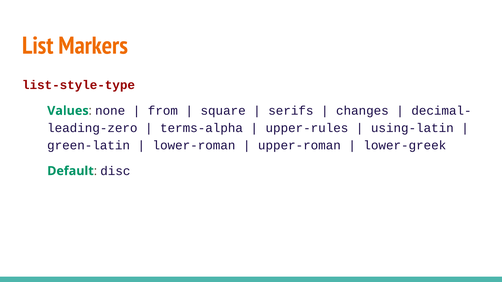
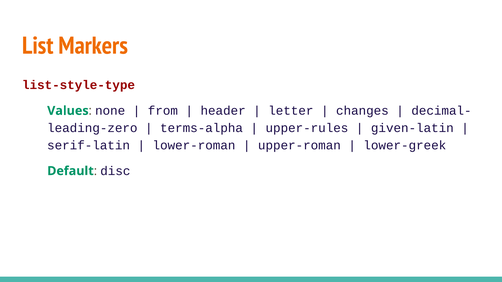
square: square -> header
serifs: serifs -> letter
using-latin: using-latin -> given-latin
green-latin: green-latin -> serif-latin
